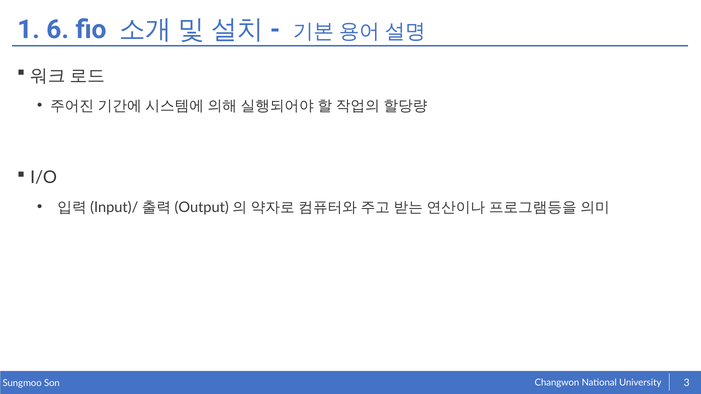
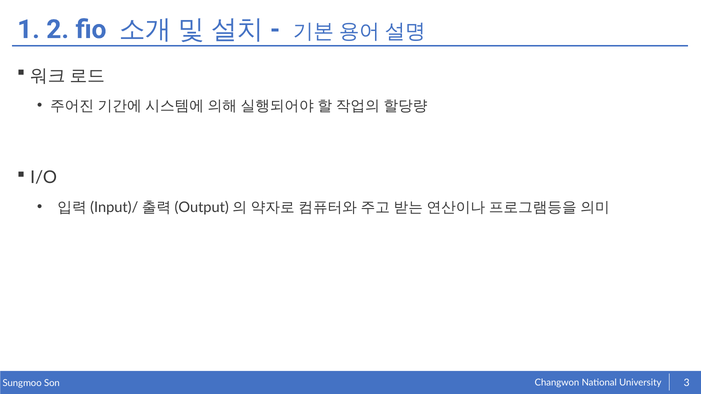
6: 6 -> 2
